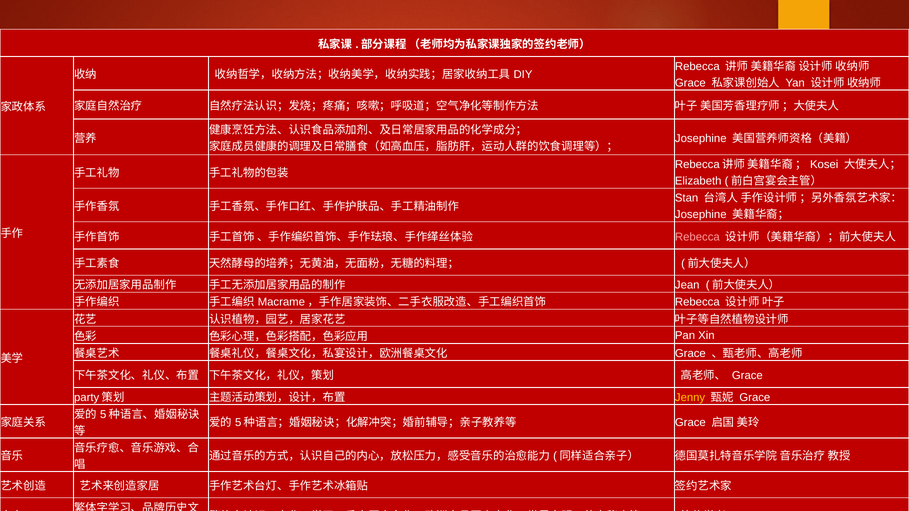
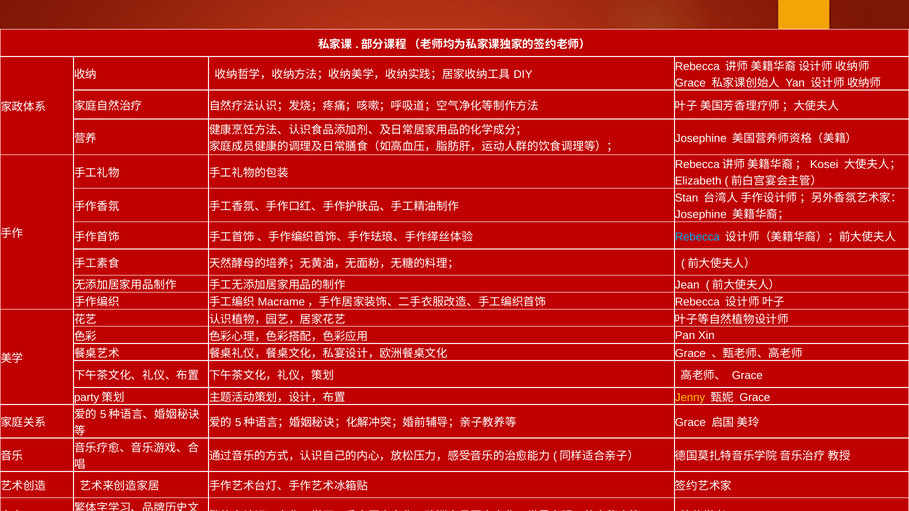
Rebecca at (697, 237) colour: pink -> light blue
